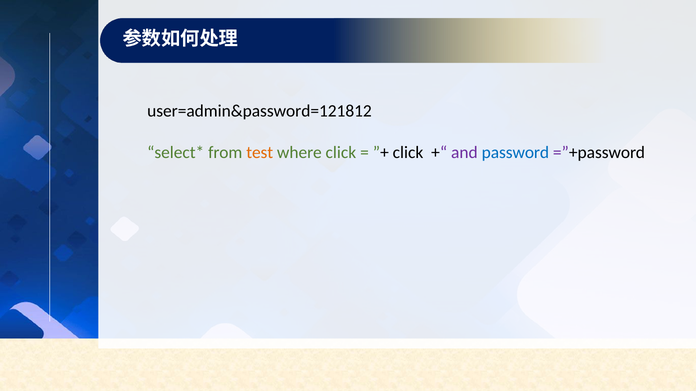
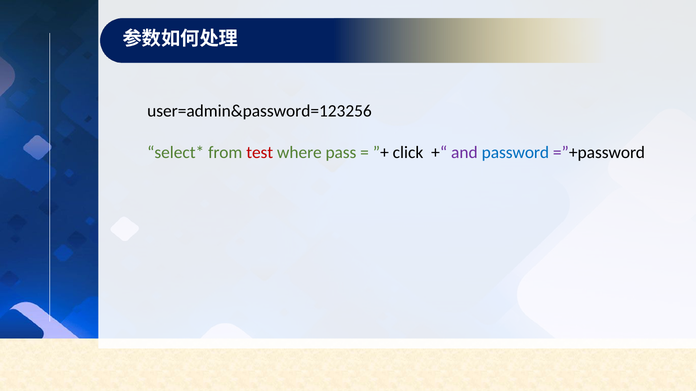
user=admin&password=121812: user=admin&password=121812 -> user=admin&password=123256
test colour: orange -> red
where click: click -> pass
